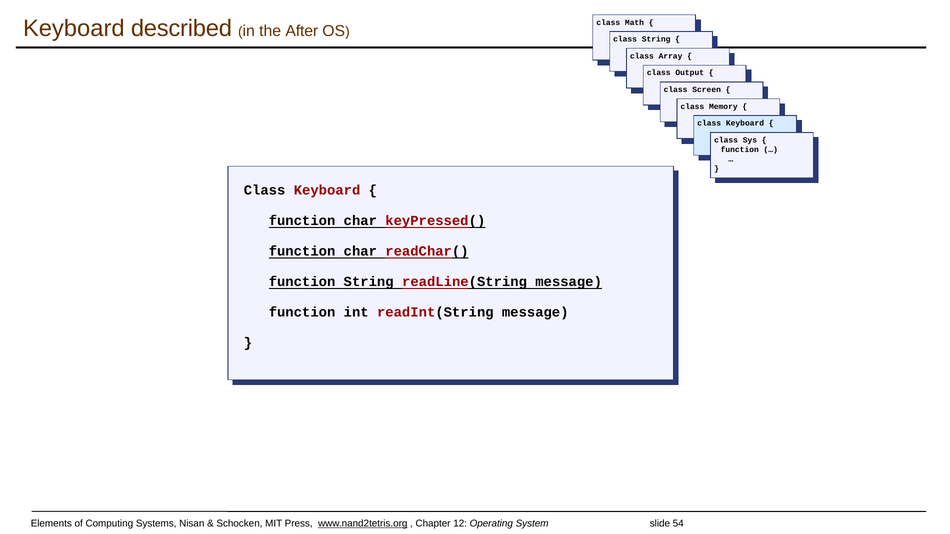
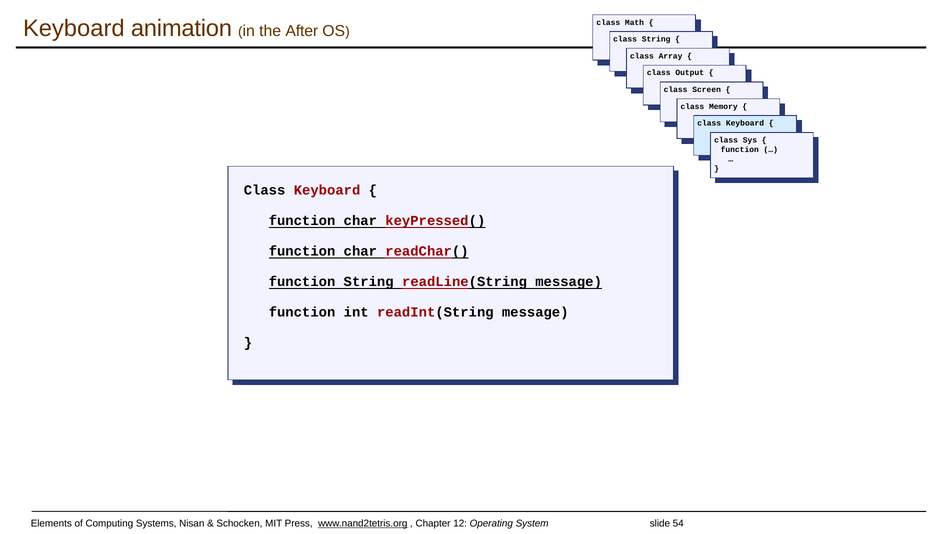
described: described -> animation
